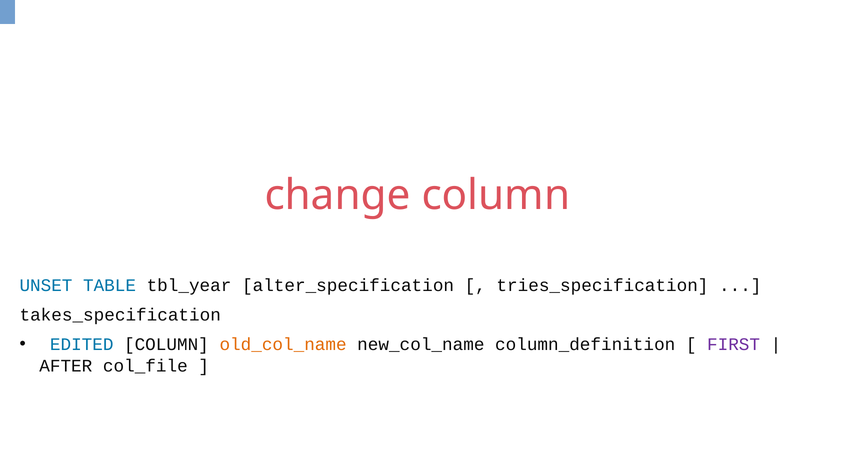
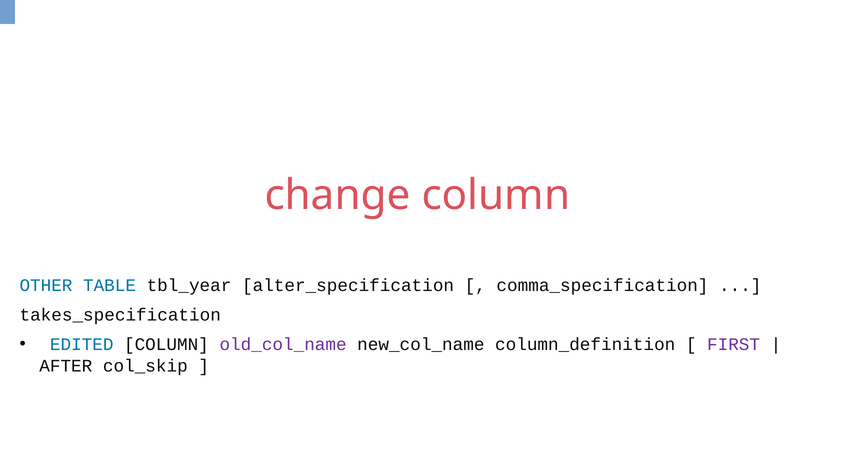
UNSET: UNSET -> OTHER
tries_specification: tries_specification -> comma_specification
old_col_name colour: orange -> purple
col_file: col_file -> col_skip
